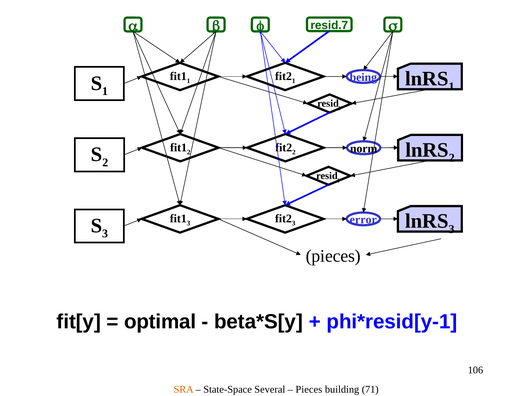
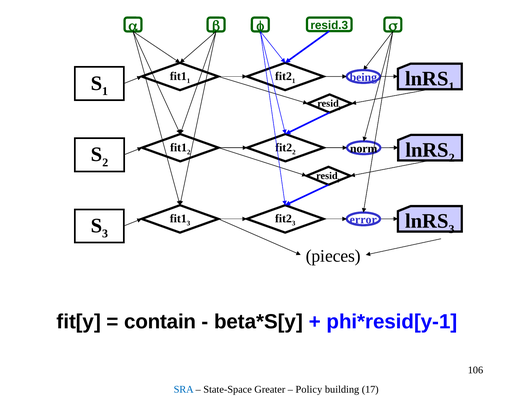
resid.7: resid.7 -> resid.3
optimal: optimal -> contain
SRA colour: orange -> blue
Several: Several -> Greater
Pieces at (309, 389): Pieces -> Policy
71: 71 -> 17
